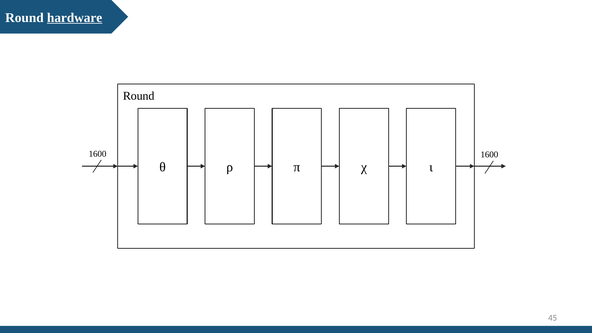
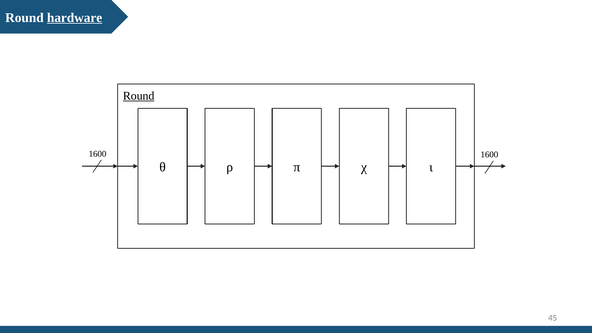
Round at (139, 96) underline: none -> present
